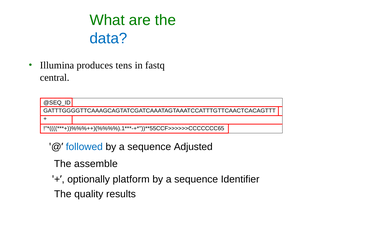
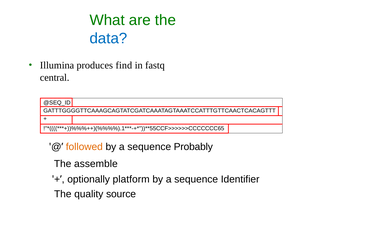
tens: tens -> find
followed colour: blue -> orange
Adjusted: Adjusted -> Probably
results: results -> source
